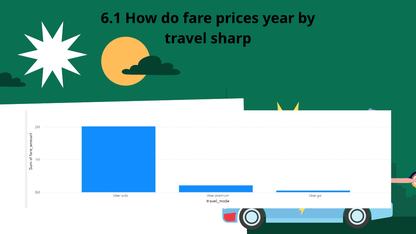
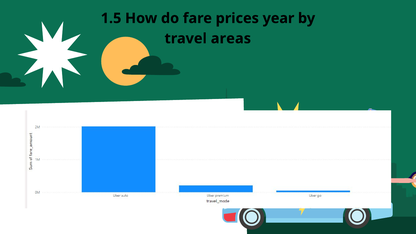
6.1: 6.1 -> 1.5
sharp: sharp -> areas
